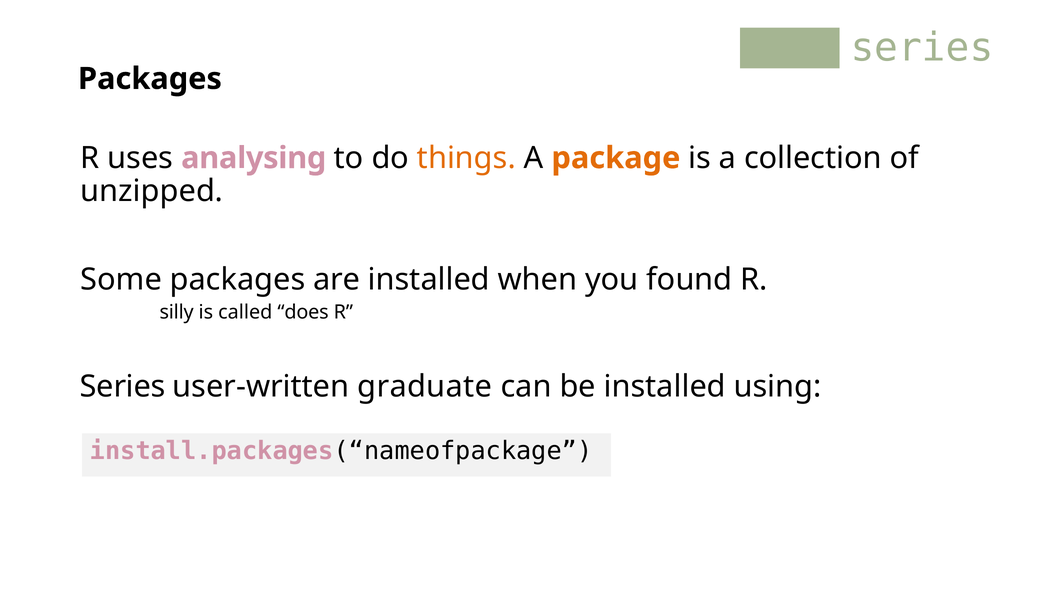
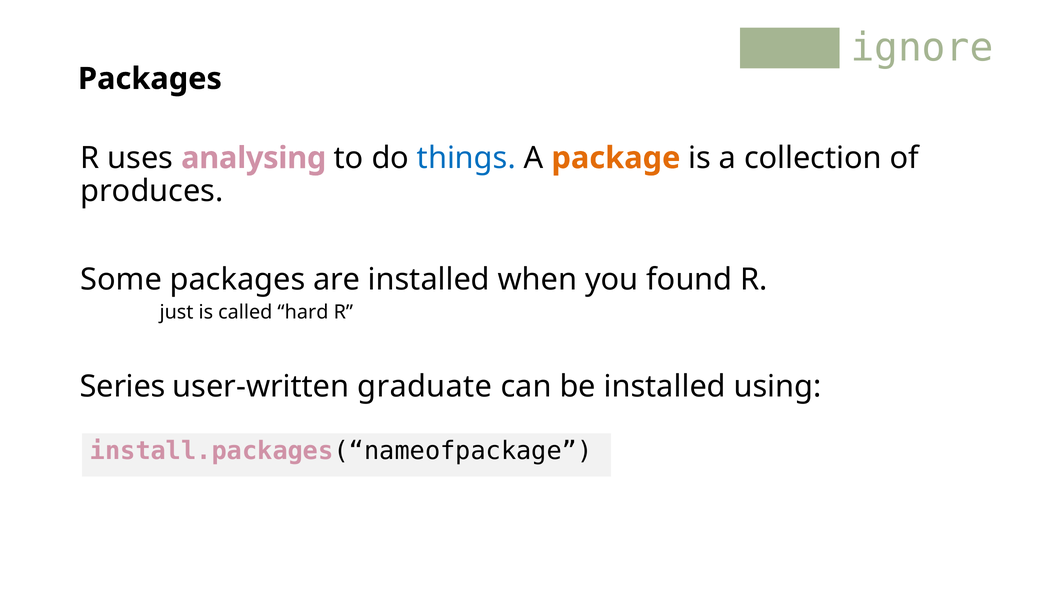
series at (922, 48): series -> ignore
things colour: orange -> blue
unzipped: unzipped -> produces
silly: silly -> just
does: does -> hard
